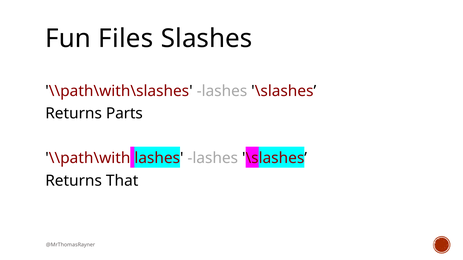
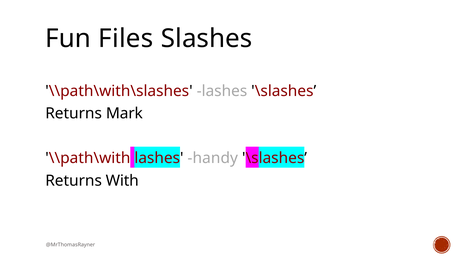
Parts: Parts -> Mark
lashes lashes: lashes -> handy
That: That -> With
